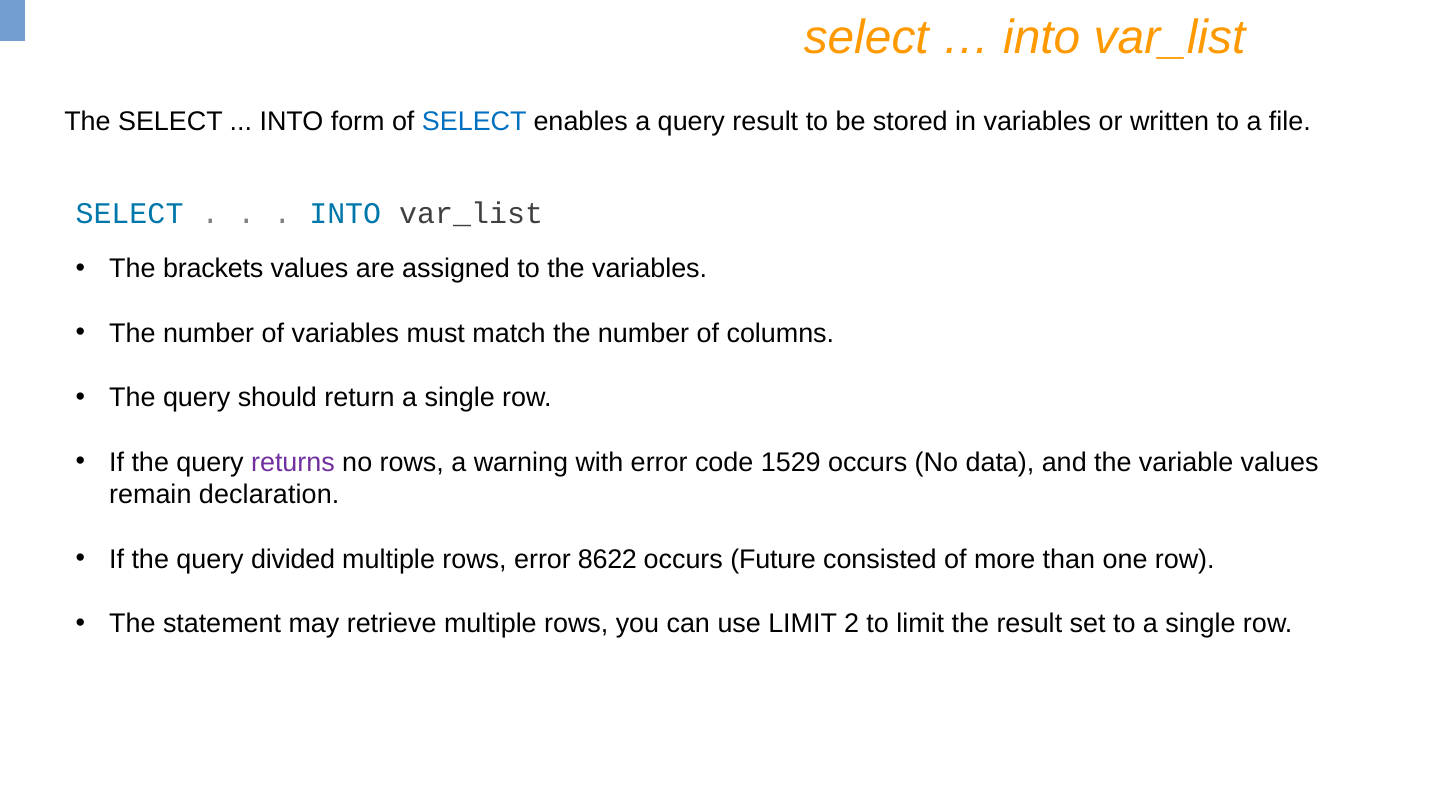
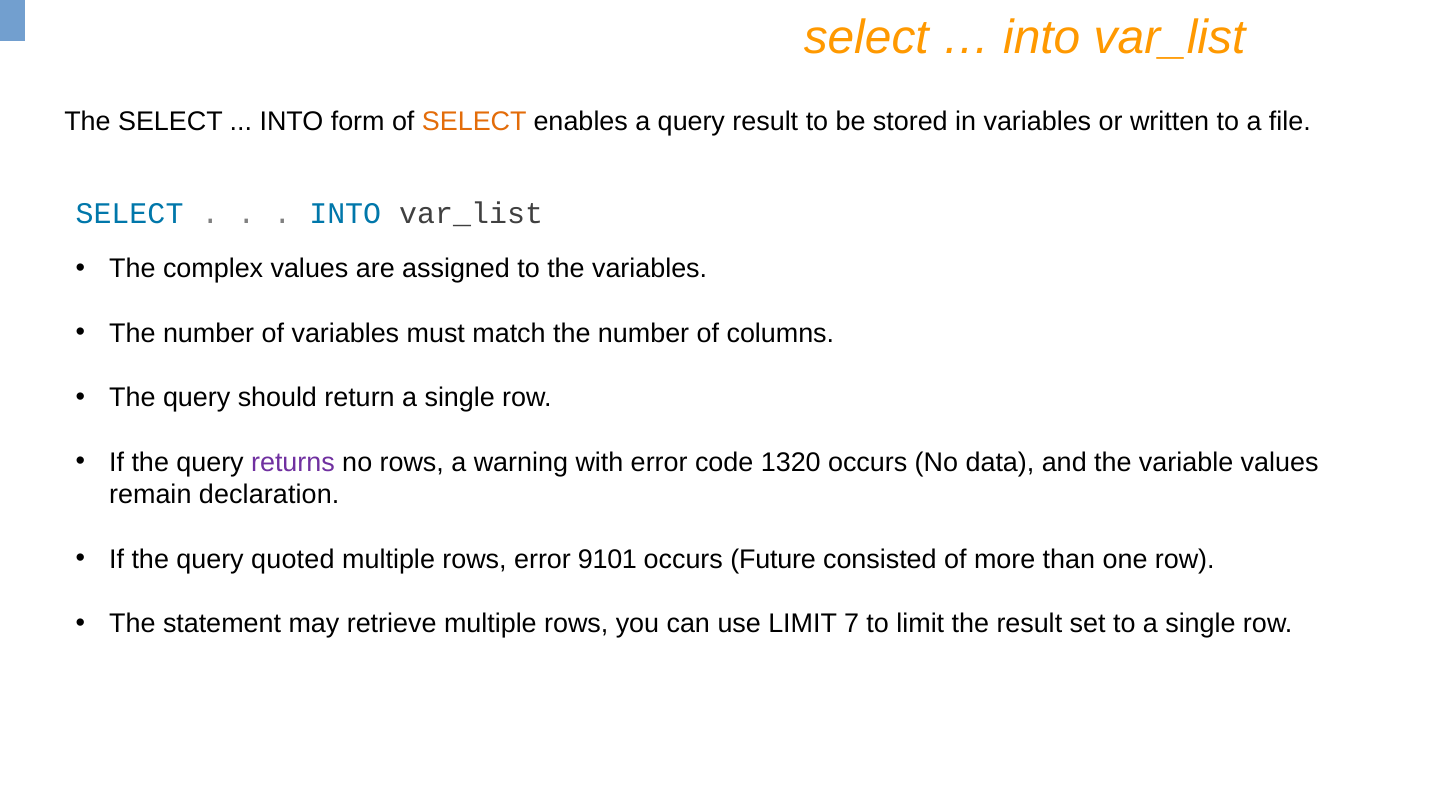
SELECT at (474, 122) colour: blue -> orange
brackets: brackets -> complex
1529: 1529 -> 1320
divided: divided -> quoted
8622: 8622 -> 9101
2: 2 -> 7
